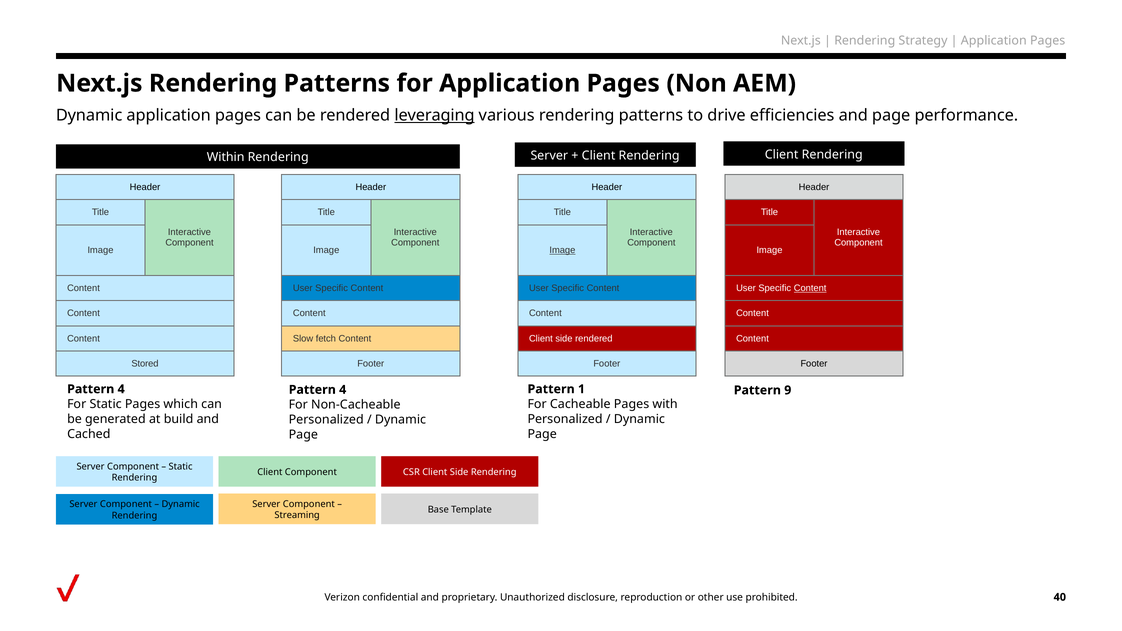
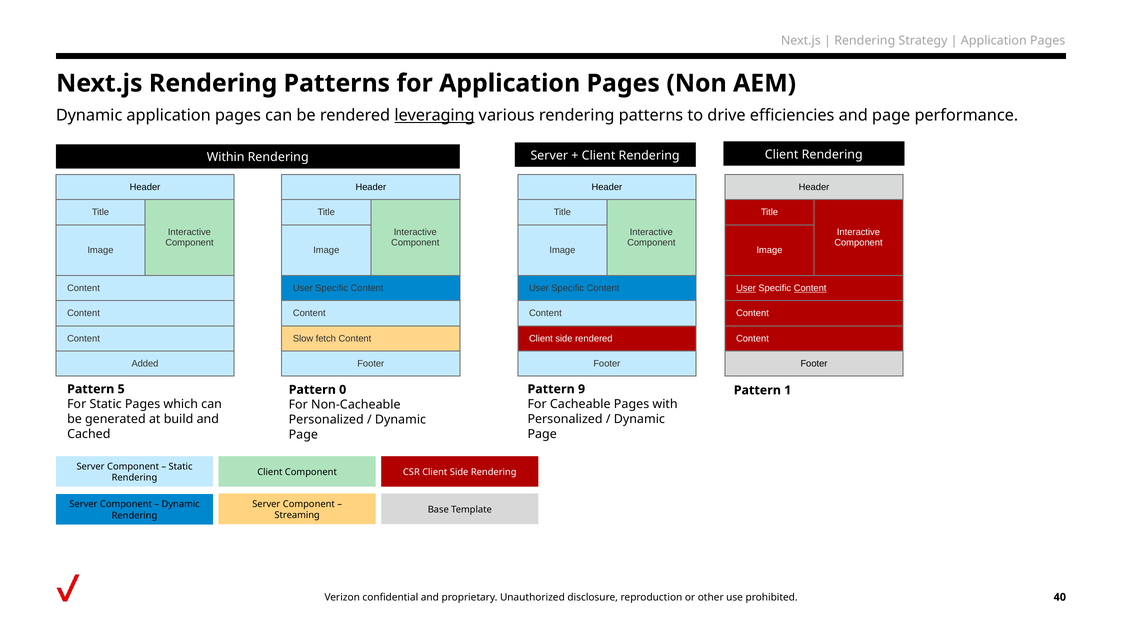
Image at (562, 250) underline: present -> none
User at (746, 288) underline: none -> present
Stored: Stored -> Added
4 at (121, 389): 4 -> 5
1: 1 -> 9
4 at (343, 390): 4 -> 0
9: 9 -> 1
